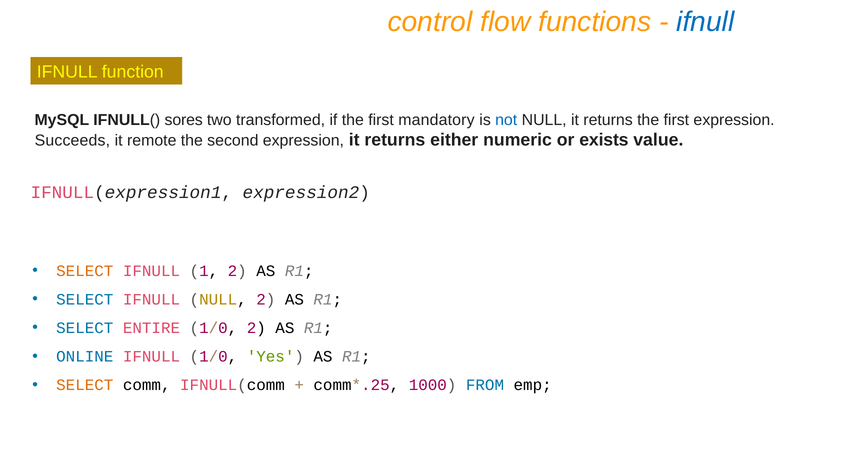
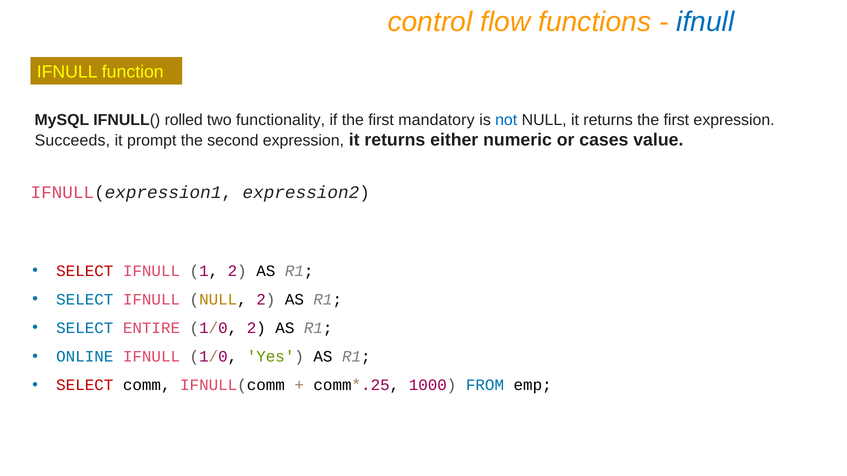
sores: sores -> rolled
transformed: transformed -> functionality
remote: remote -> prompt
exists: exists -> cases
SELECT at (85, 271) colour: orange -> red
SELECT at (85, 386) colour: orange -> red
